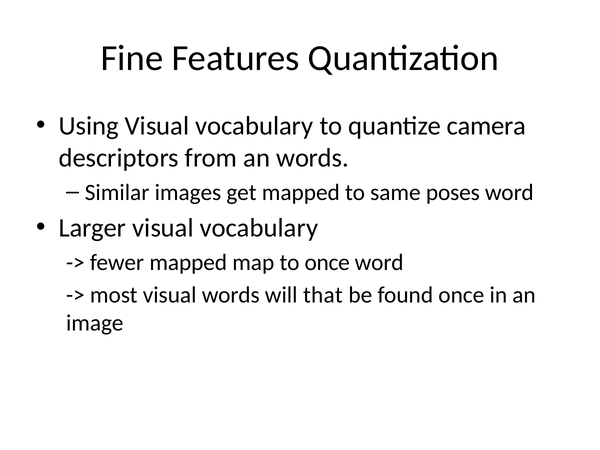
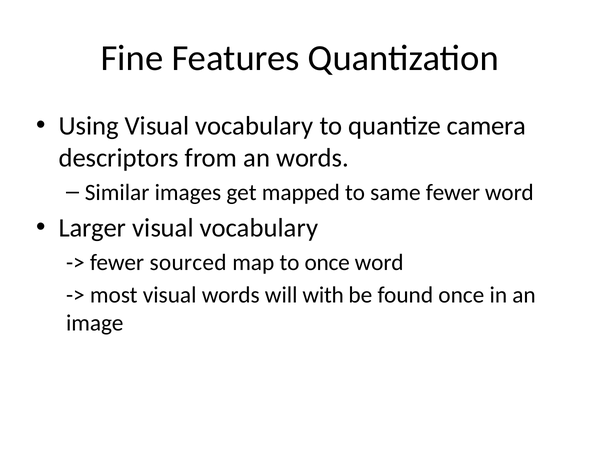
same poses: poses -> fewer
fewer mapped: mapped -> sourced
that: that -> with
